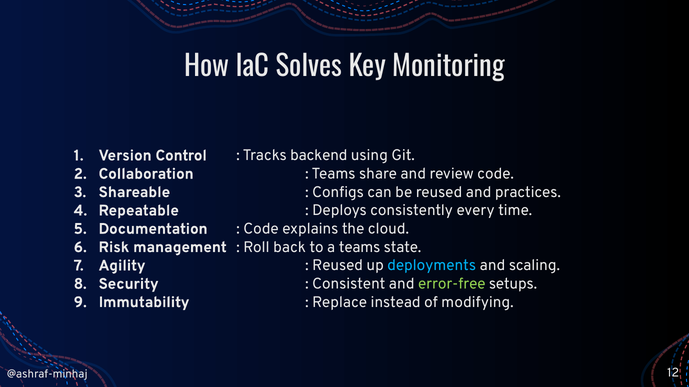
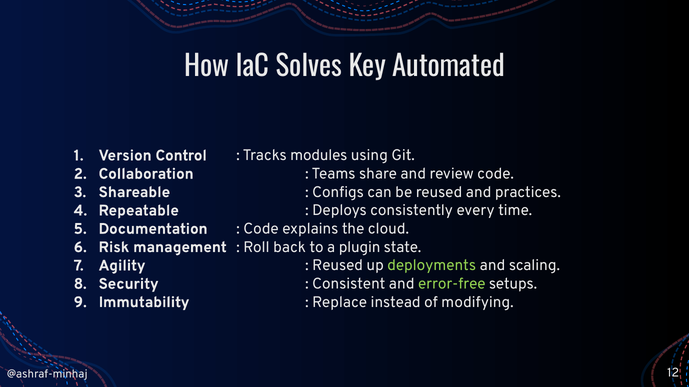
Monitoring: Monitoring -> Automated
backend: backend -> modules
a teams: teams -> plugin
deployments colour: light blue -> light green
